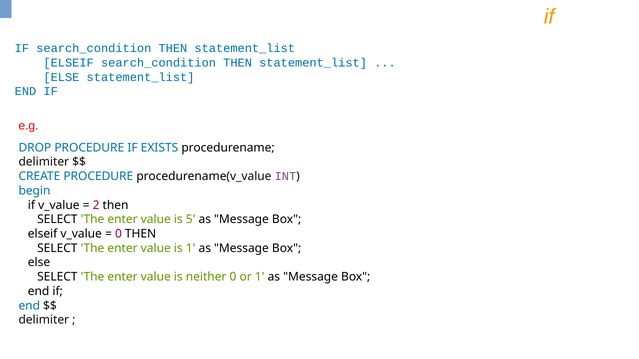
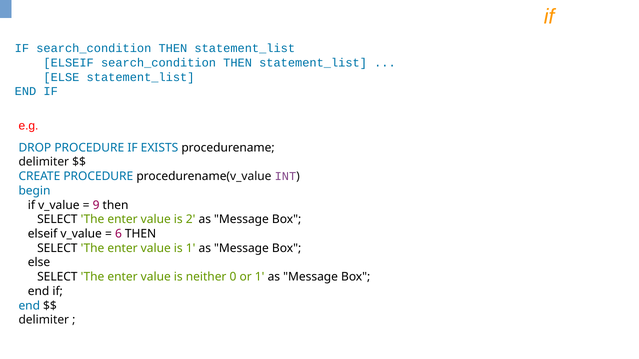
2: 2 -> 9
5: 5 -> 2
0 at (119, 234): 0 -> 6
